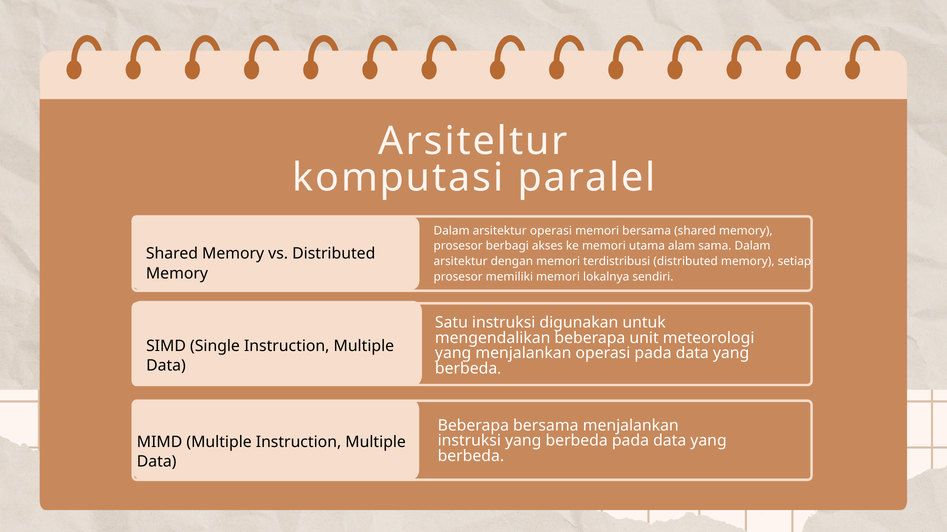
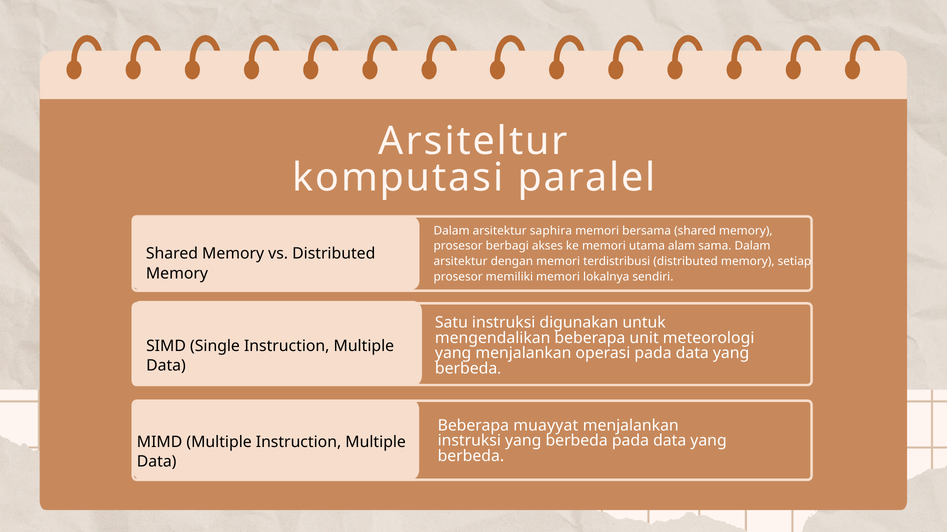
arsitektur operasi: operasi -> saphira
Beberapa bersama: bersama -> muayyat
